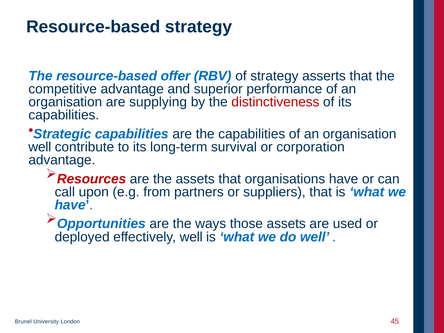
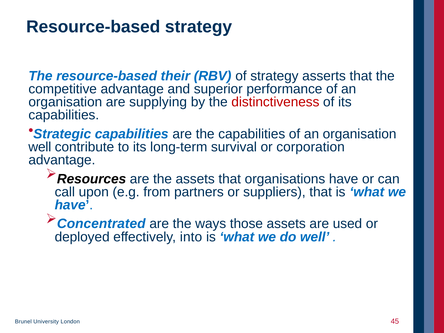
offer: offer -> their
Resources colour: red -> black
Opportunities: Opportunities -> Concentrated
effectively well: well -> into
